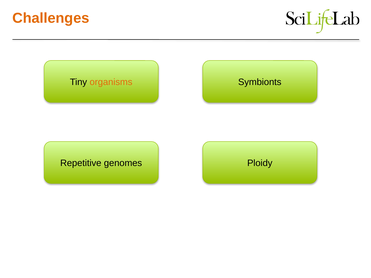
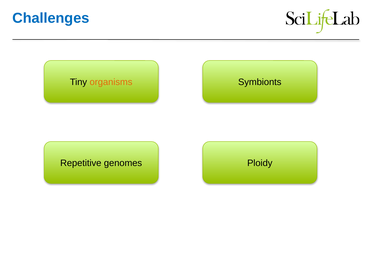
Challenges colour: orange -> blue
